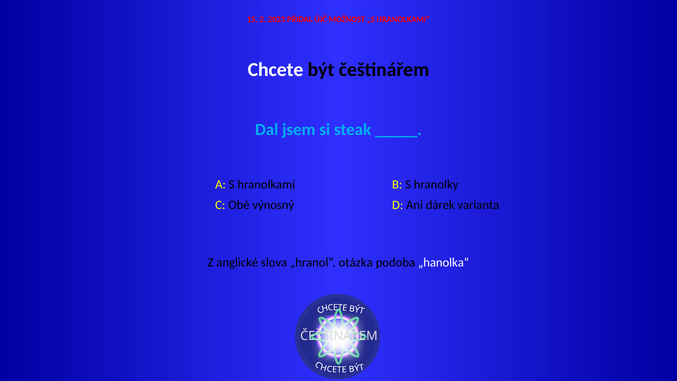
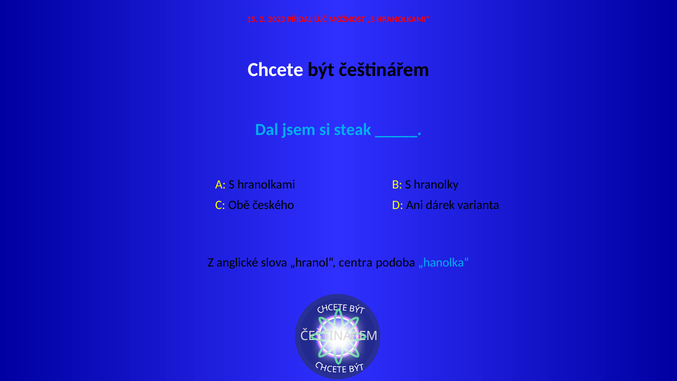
výnosný: výnosný -> českého
otázka: otázka -> centra
„hanolka“ colour: white -> light blue
